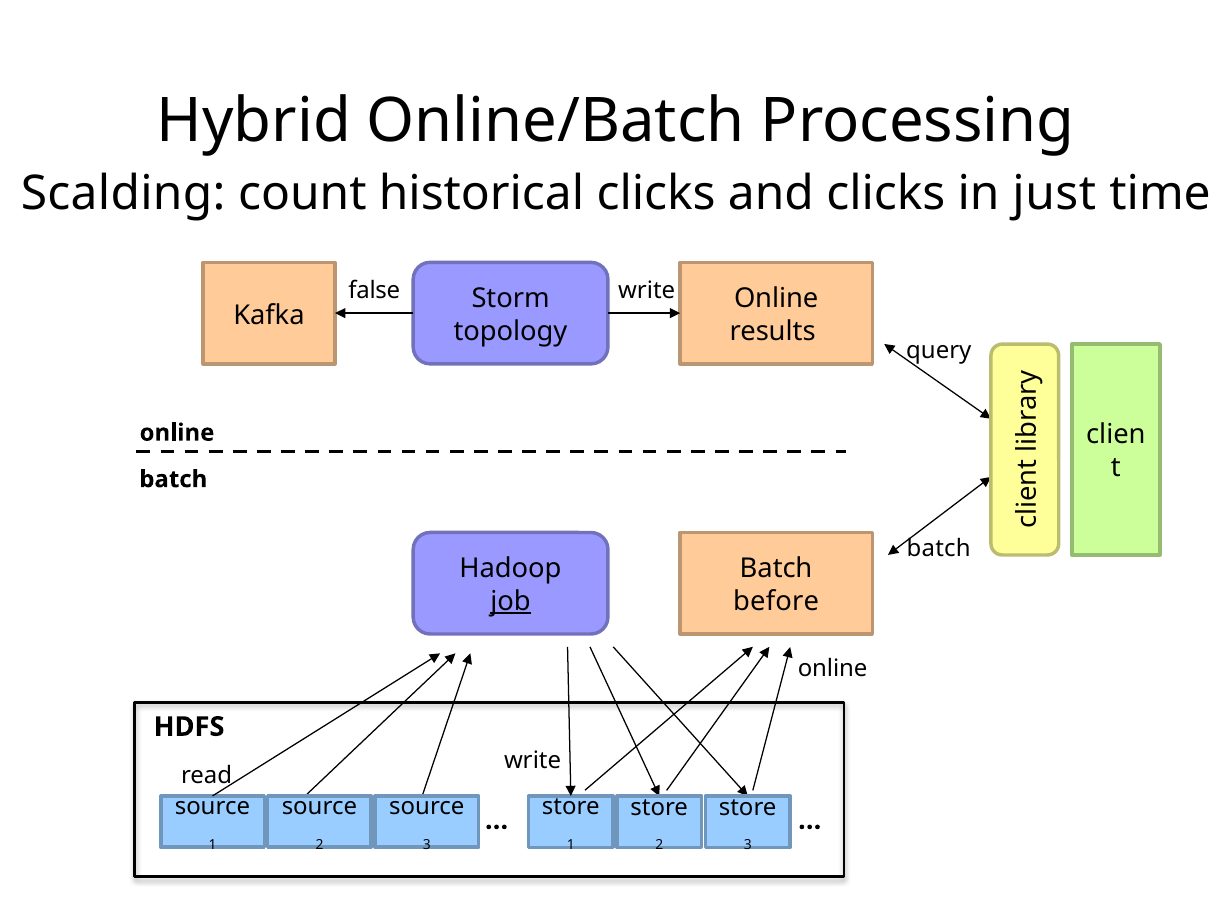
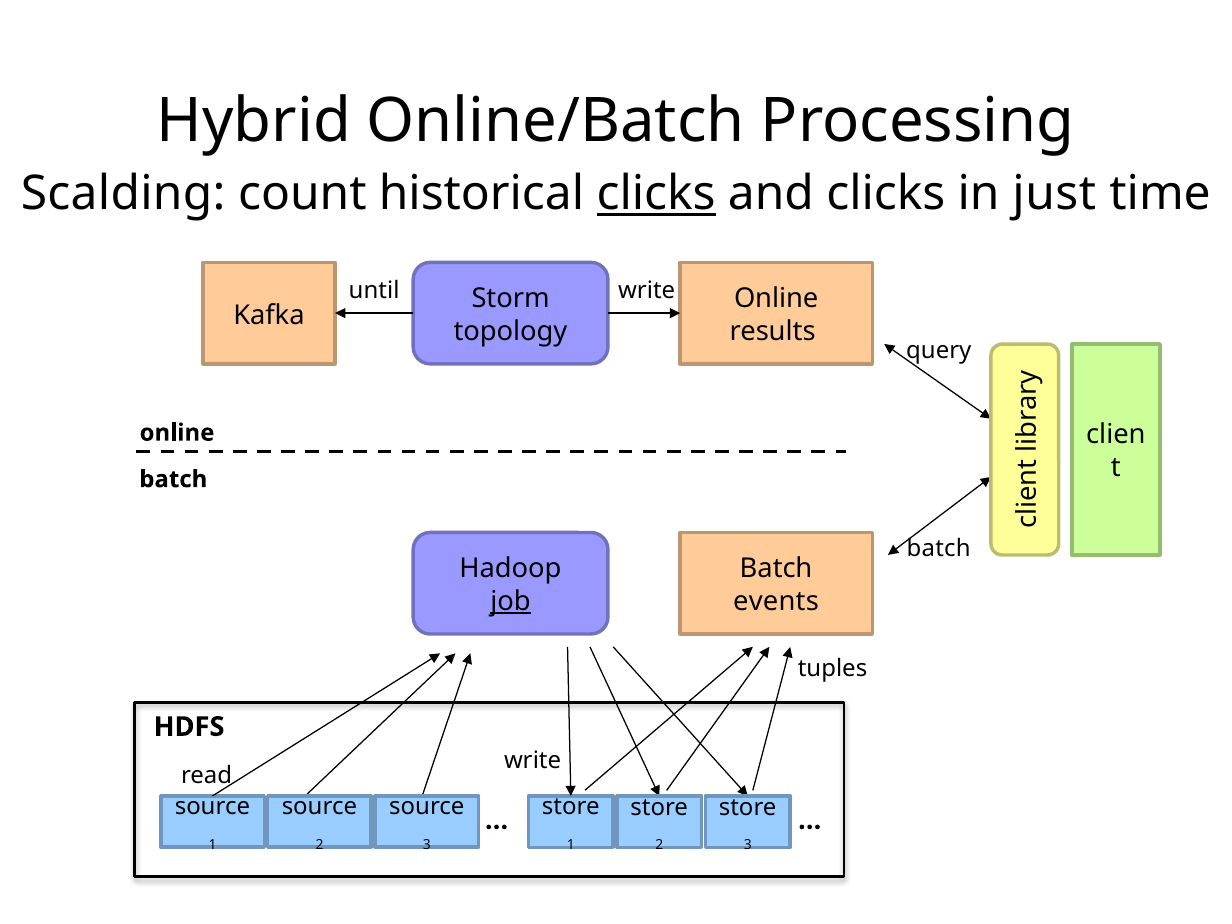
clicks at (656, 193) underline: none -> present
false: false -> until
before: before -> events
online at (833, 669): online -> tuples
